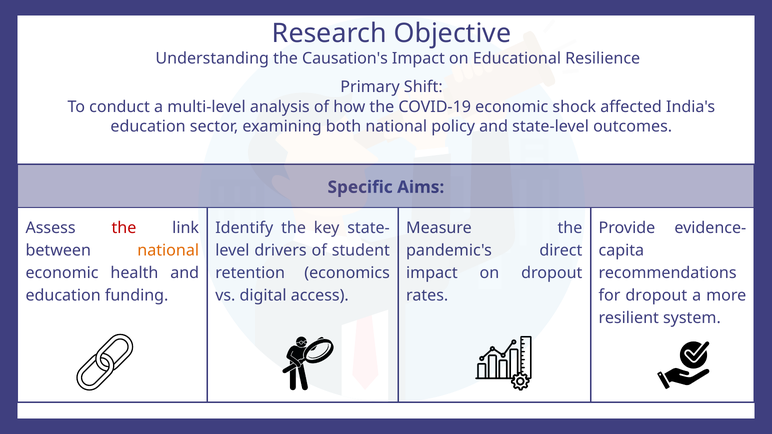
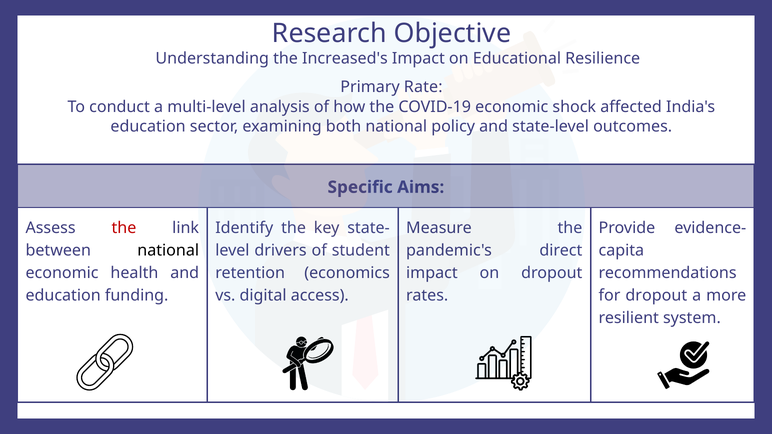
Causation's: Causation's -> Increased's
Shift: Shift -> Rate
national at (168, 251) colour: orange -> black
